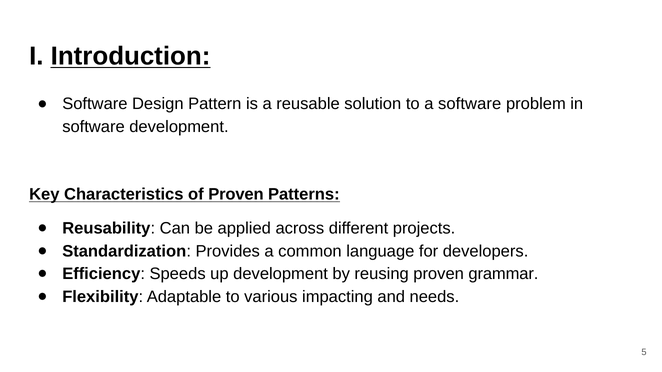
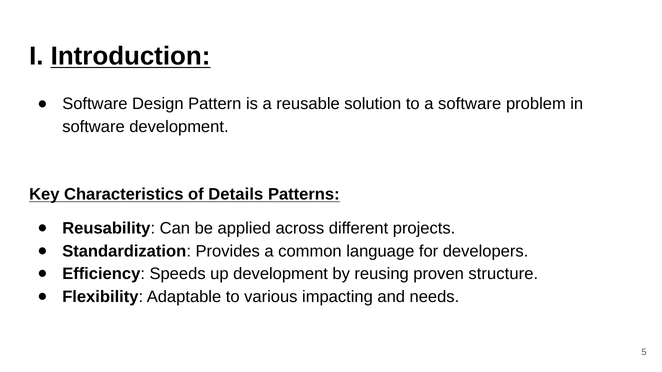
of Proven: Proven -> Details
grammar: grammar -> structure
